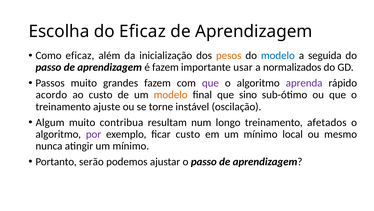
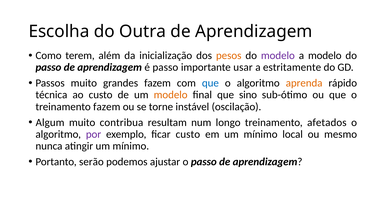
do Eficaz: Eficaz -> Outra
Como eficaz: eficaz -> terem
modelo at (278, 55) colour: blue -> purple
a seguida: seguida -> modelo
é fazem: fazem -> passo
normalizados: normalizados -> estritamente
que at (210, 83) colour: purple -> blue
aprenda colour: purple -> orange
acordo: acordo -> técnica
treinamento ajuste: ajuste -> fazem
